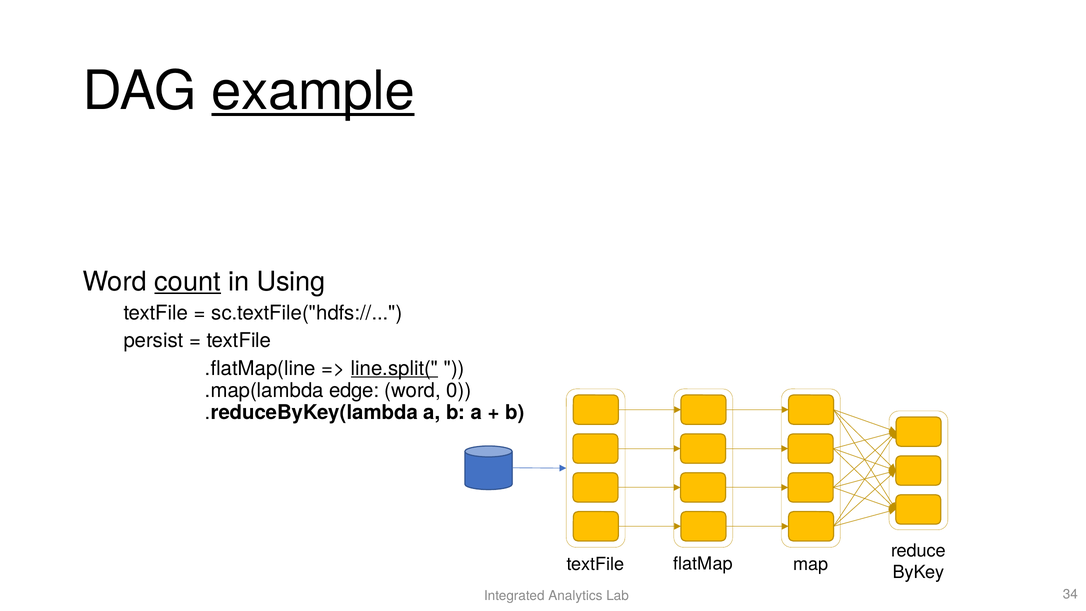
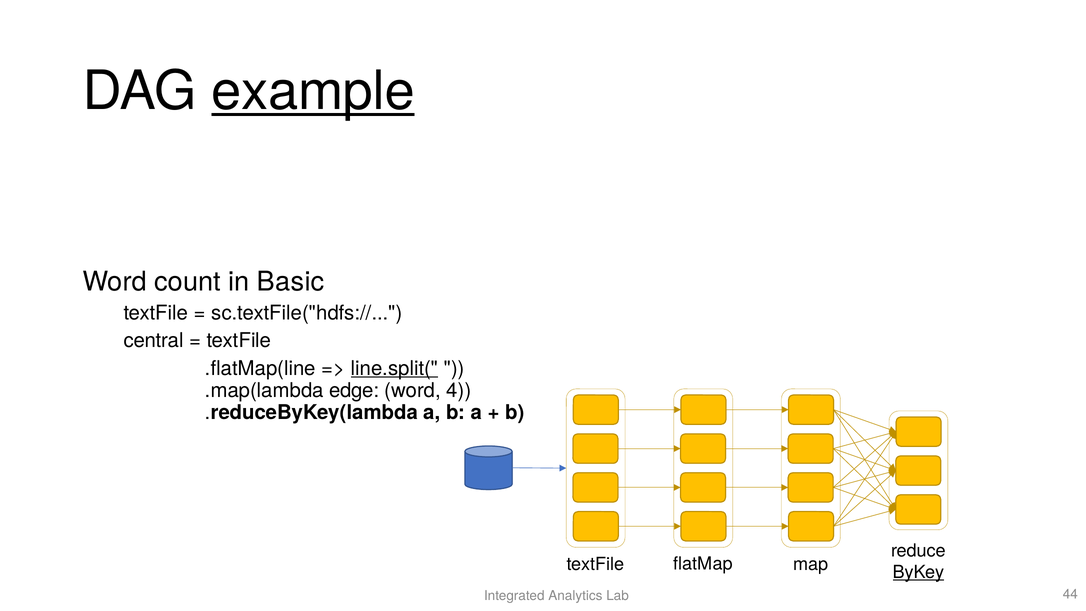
count underline: present -> none
Using: Using -> Basic
persist: persist -> central
0: 0 -> 4
ByKey underline: none -> present
34: 34 -> 44
